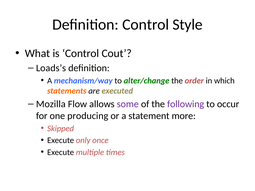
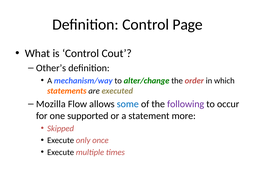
Style: Style -> Page
Loads’s: Loads’s -> Other’s
some colour: purple -> blue
producing: producing -> supported
